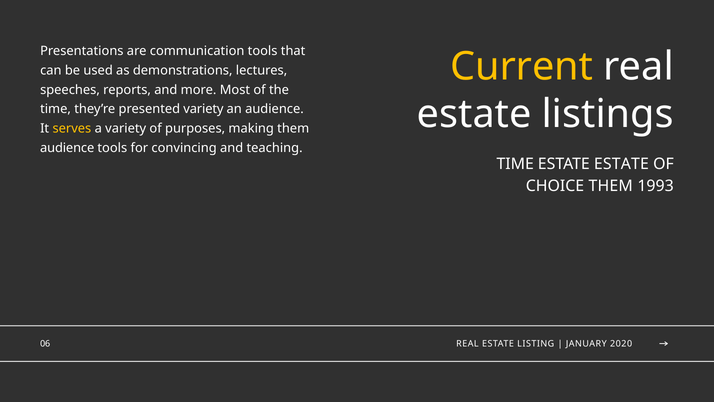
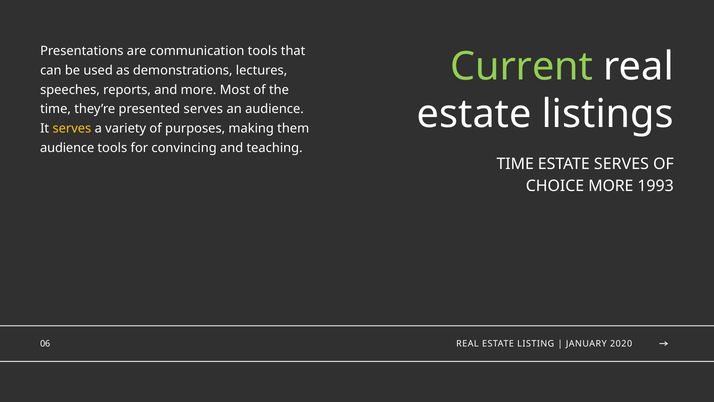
Current colour: yellow -> light green
presented variety: variety -> serves
ESTATE ESTATE: ESTATE -> SERVES
CHOICE THEM: THEM -> MORE
